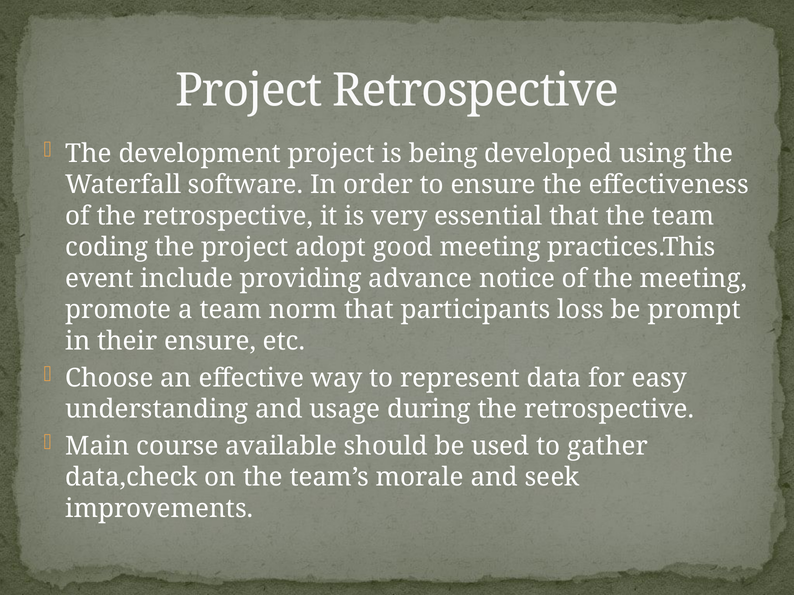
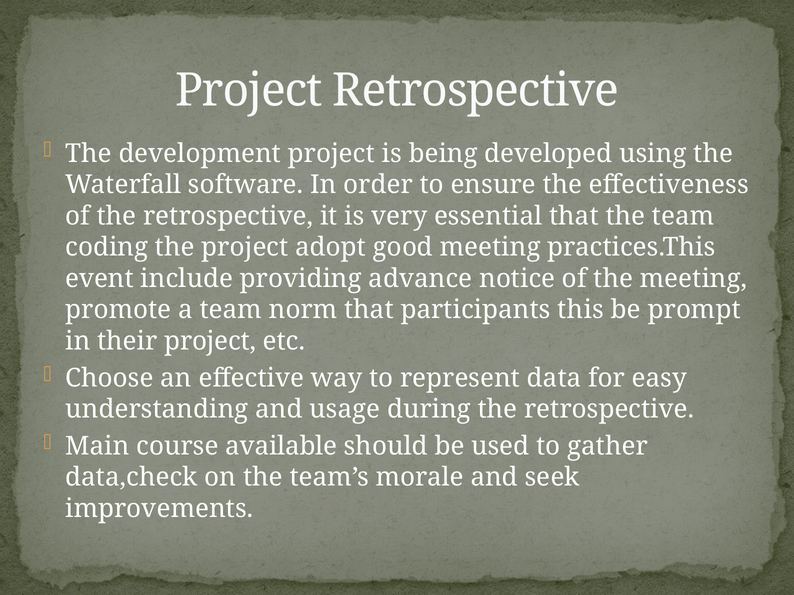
loss: loss -> this
their ensure: ensure -> project
